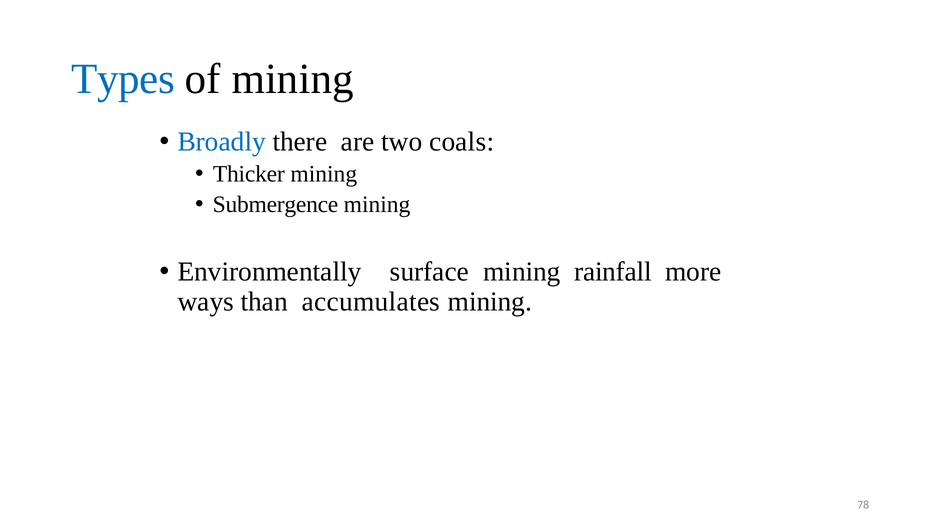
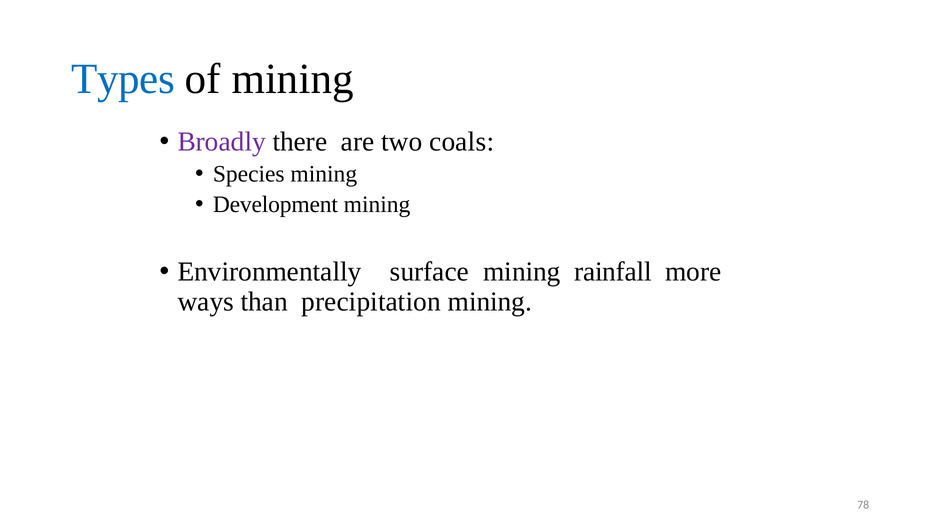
Broadly colour: blue -> purple
Thicker: Thicker -> Species
Submergence: Submergence -> Development
accumulates: accumulates -> precipitation
